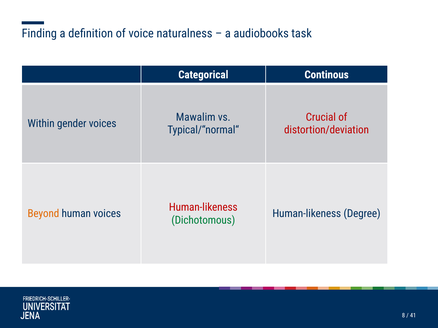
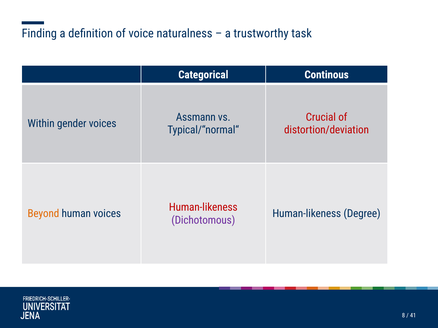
audiobooks: audiobooks -> trustworthy
Mawalim: Mawalim -> Assmann
Dichotomous colour: green -> purple
